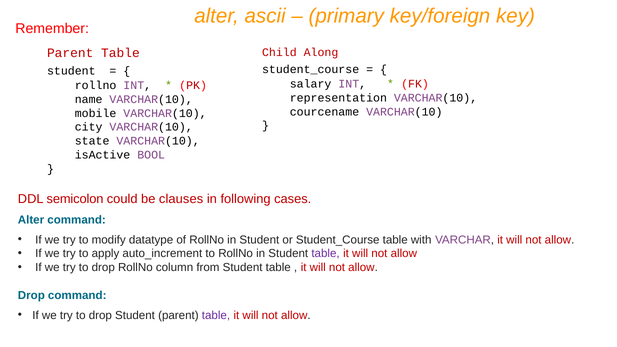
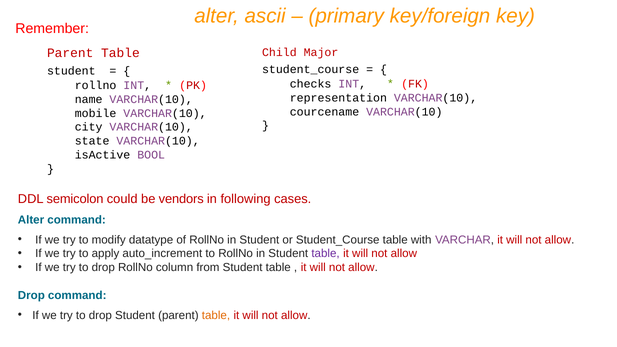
Along: Along -> Major
salary: salary -> checks
clauses: clauses -> vendors
table at (216, 315) colour: purple -> orange
